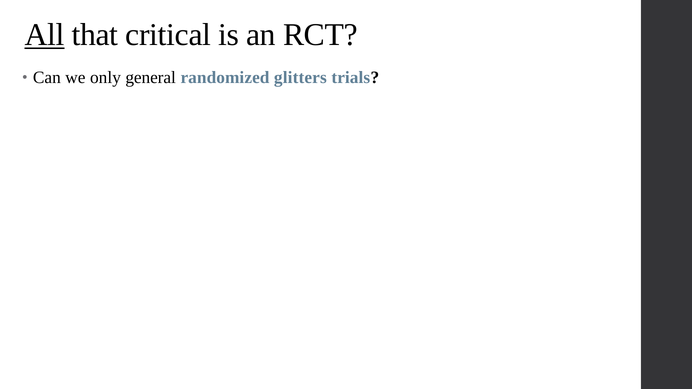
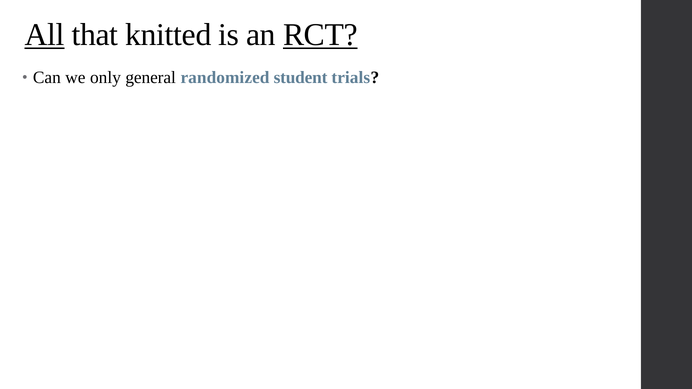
critical: critical -> knitted
RCT underline: none -> present
glitters: glitters -> student
